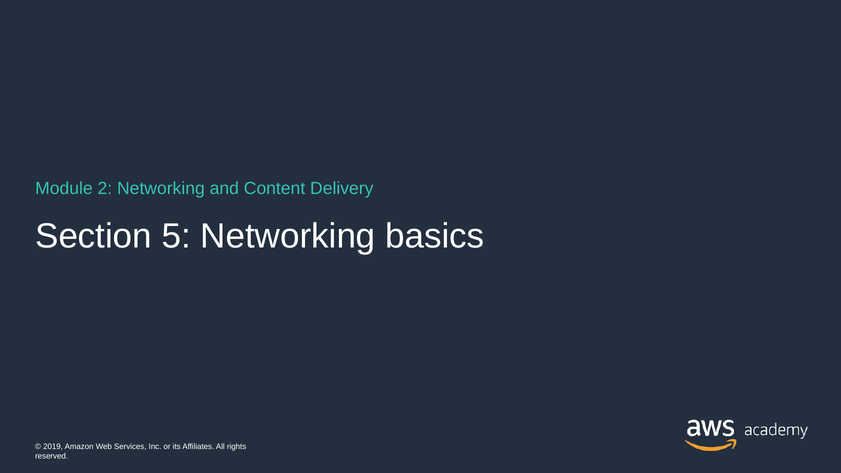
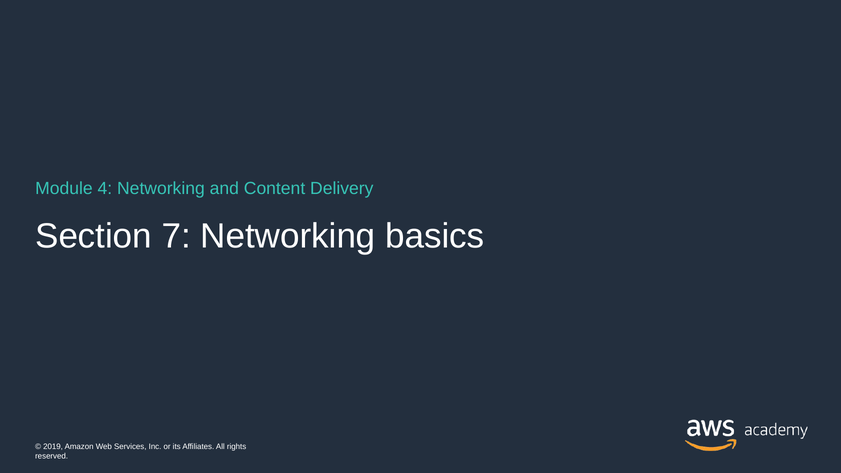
2: 2 -> 4
5: 5 -> 7
